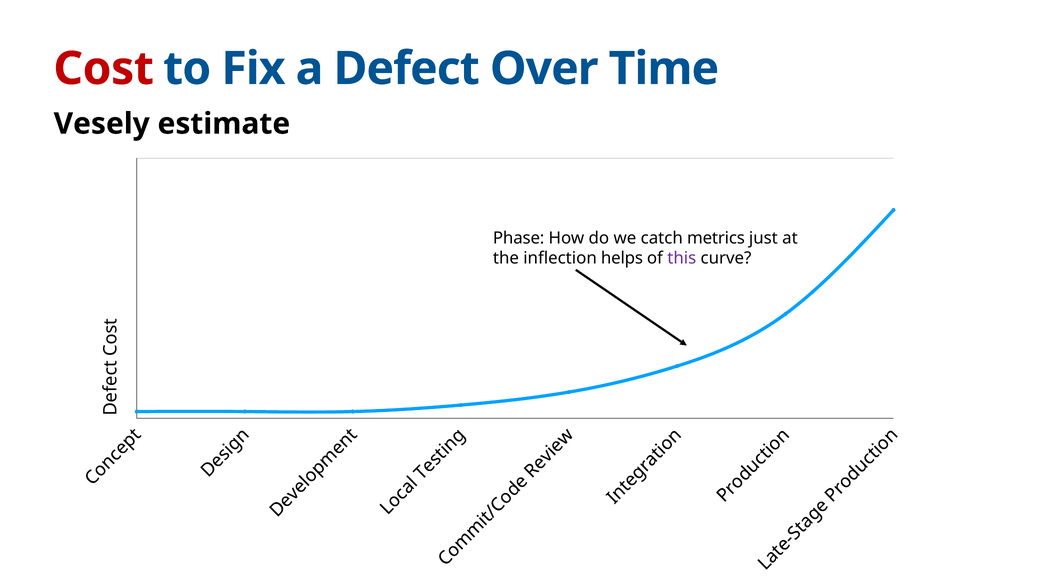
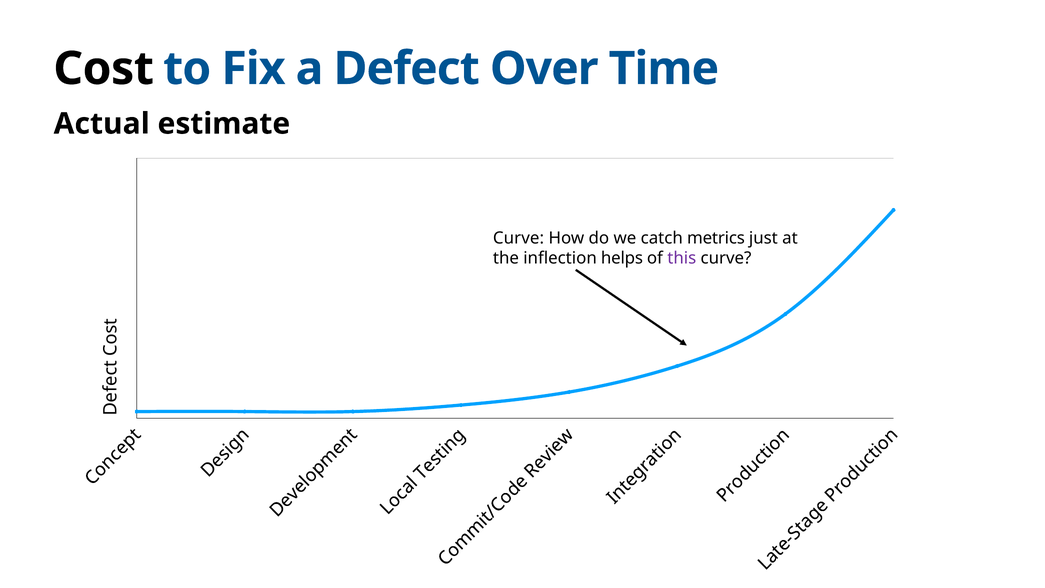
Cost colour: red -> black
Vesely: Vesely -> Actual
Phase at (519, 238): Phase -> Curve
